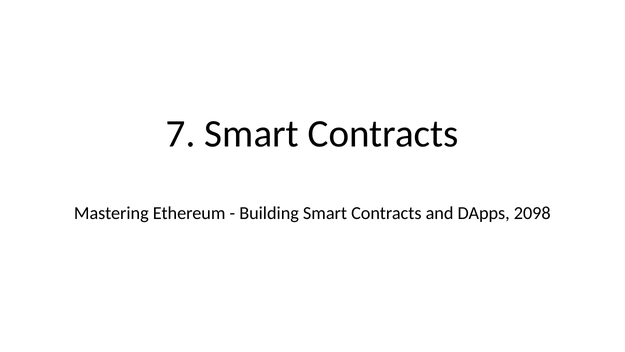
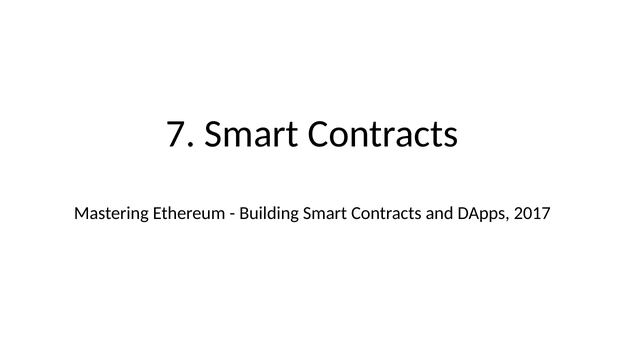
2098: 2098 -> 2017
